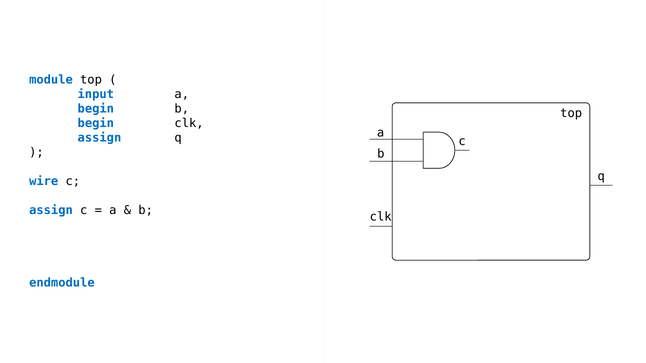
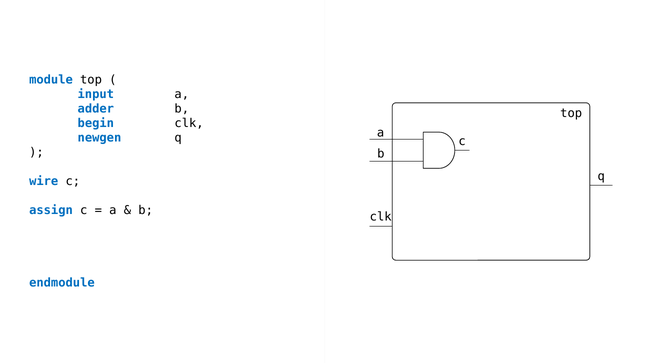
begin at (96, 109): begin -> adder
assign at (99, 138): assign -> newgen
